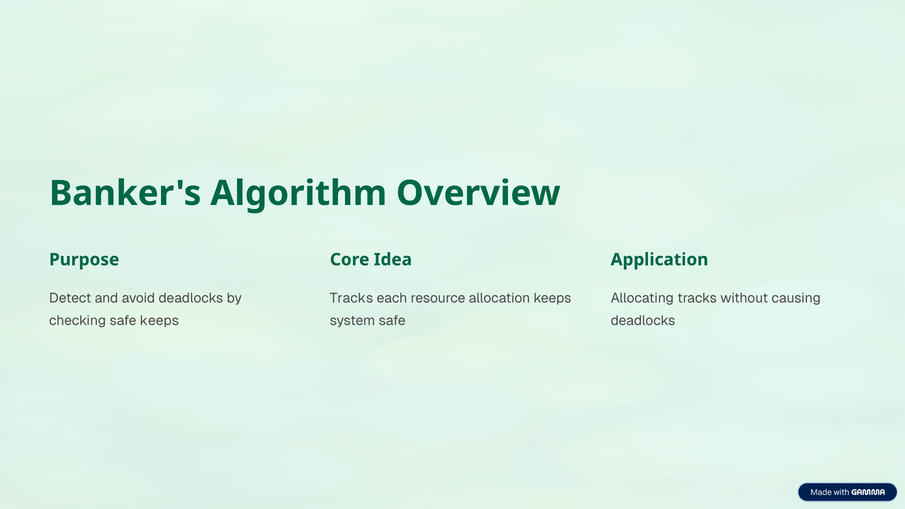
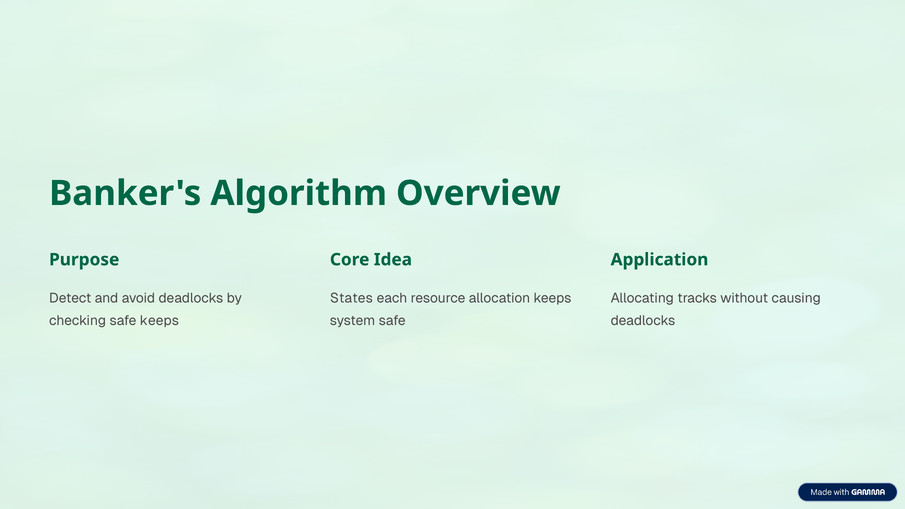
Tracks at (352, 298): Tracks -> States
